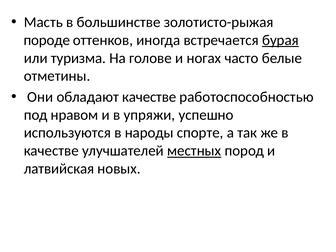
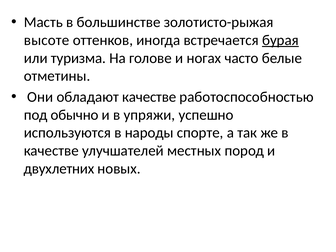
породе: породе -> высоте
нравом: нравом -> обычно
местных underline: present -> none
латвийская: латвийская -> двухлетних
